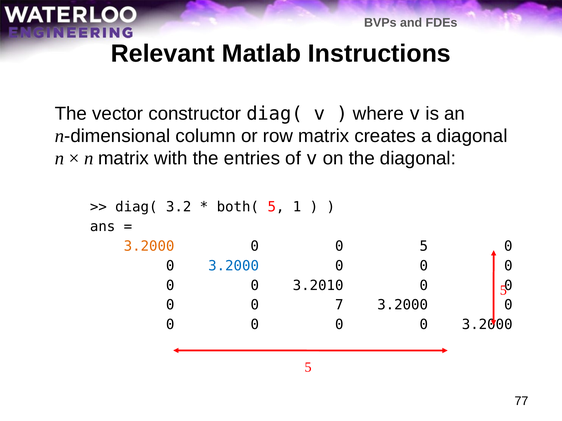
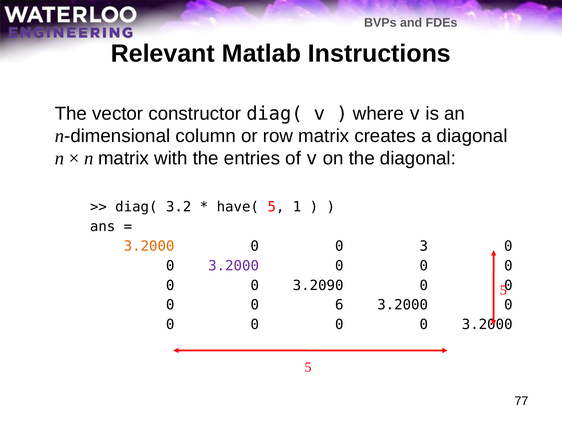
both(: both( -> have(
0 5: 5 -> 3
3.2000 at (234, 266) colour: blue -> purple
3.2010: 3.2010 -> 3.2090
7: 7 -> 6
